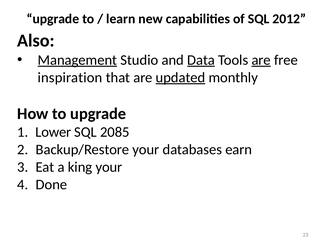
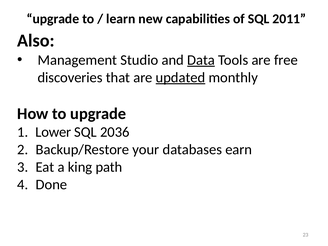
2012: 2012 -> 2011
Management underline: present -> none
are at (261, 60) underline: present -> none
inspiration: inspiration -> discoveries
2085: 2085 -> 2036
king your: your -> path
